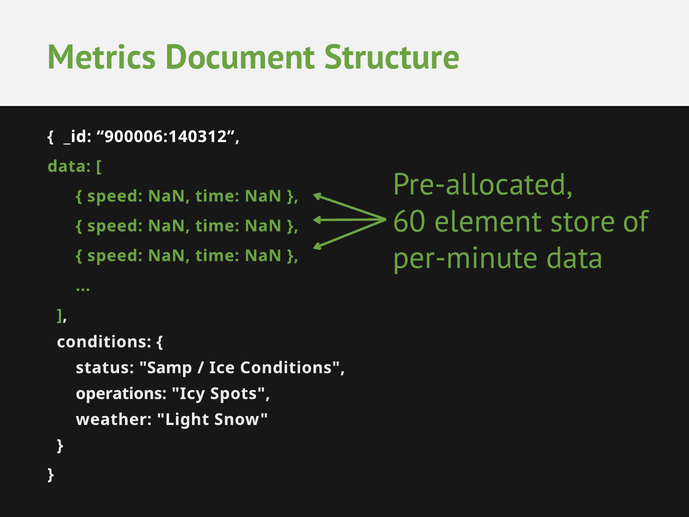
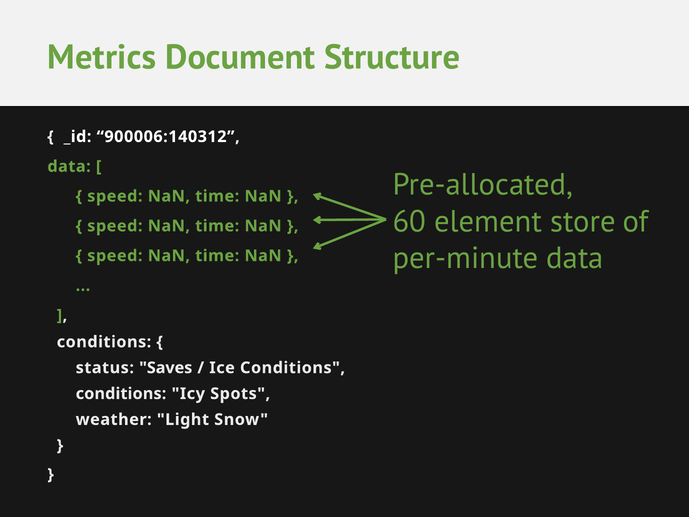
Samp: Samp -> Saves
operations at (121, 393): operations -> conditions
